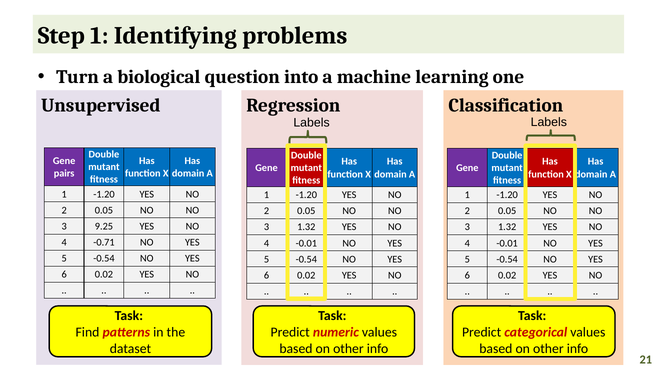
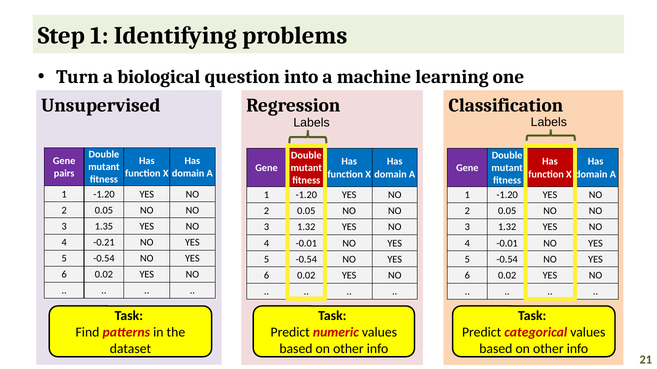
9.25: 9.25 -> 1.35
-0.71: -0.71 -> -0.21
